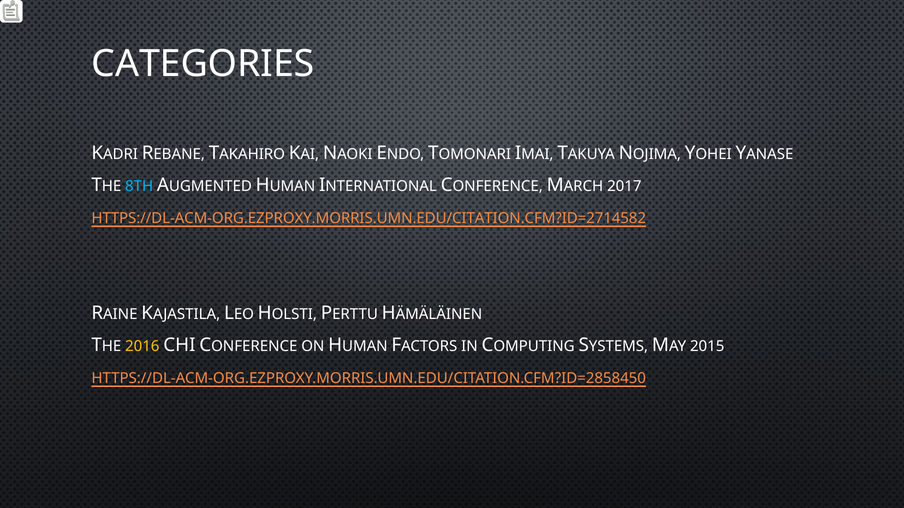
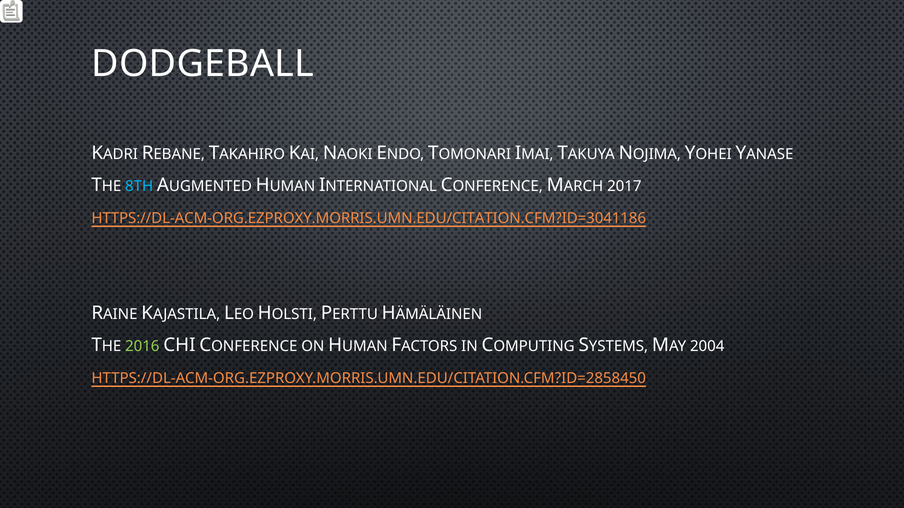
CATEGORIES: CATEGORIES -> DODGEBALL
HTTPS://DL-ACM-ORG.EZPROXY.MORRIS.UMN.EDU/CITATION.CFM?ID=2714582: HTTPS://DL-ACM-ORG.EZPROXY.MORRIS.UMN.EDU/CITATION.CFM?ID=2714582 -> HTTPS://DL-ACM-ORG.EZPROXY.MORRIS.UMN.EDU/CITATION.CFM?ID=3041186
2016 colour: yellow -> light green
2015: 2015 -> 2004
